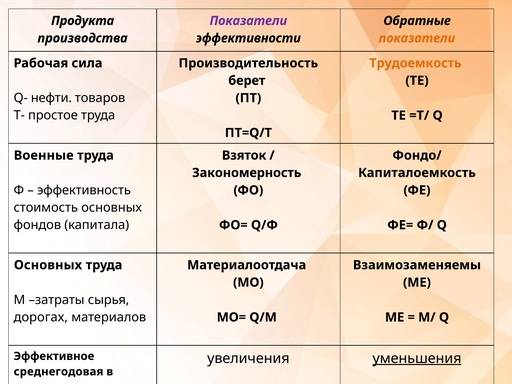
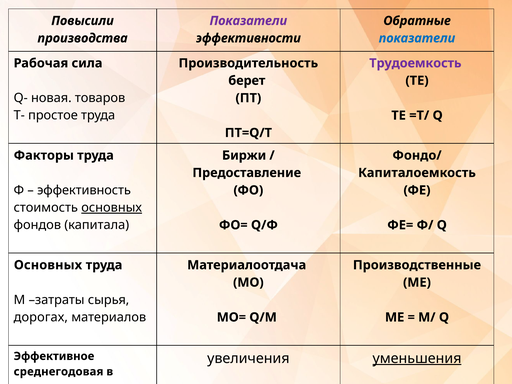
Продукта: Продукта -> Повысили
показатели at (417, 38) colour: orange -> blue
Трудоемкость colour: orange -> purple
нефти: нефти -> новая
Военные: Военные -> Факторы
Взяток: Взяток -> Биржи
Закономерность: Закономерность -> Предоставление
основных at (112, 208) underline: none -> present
Взаимозаменяемы: Взаимозаменяемы -> Производственные
